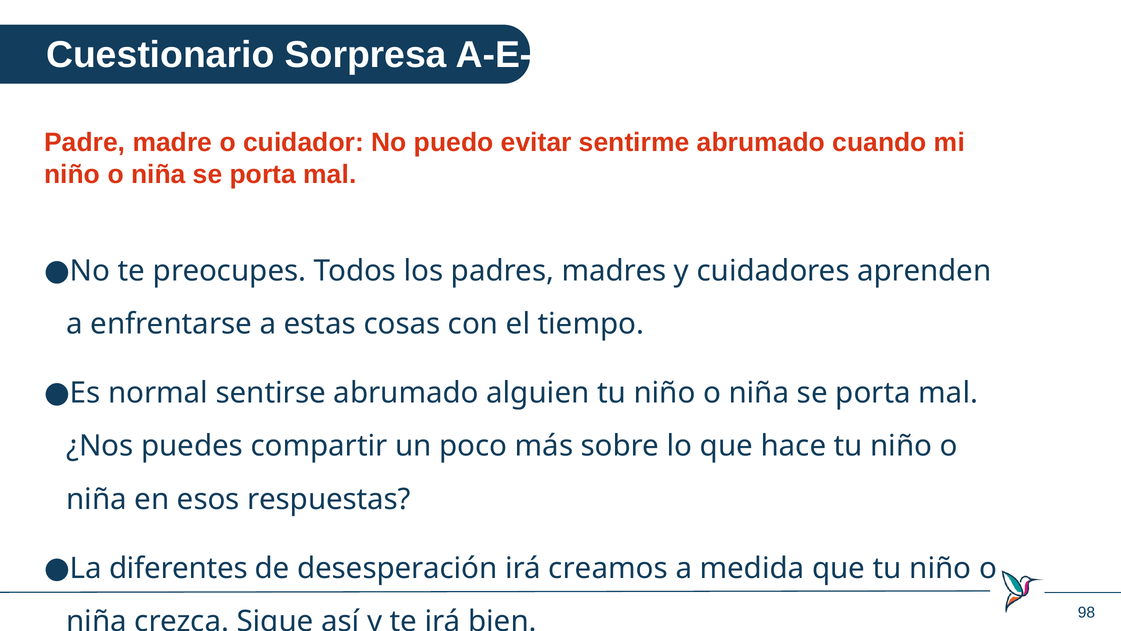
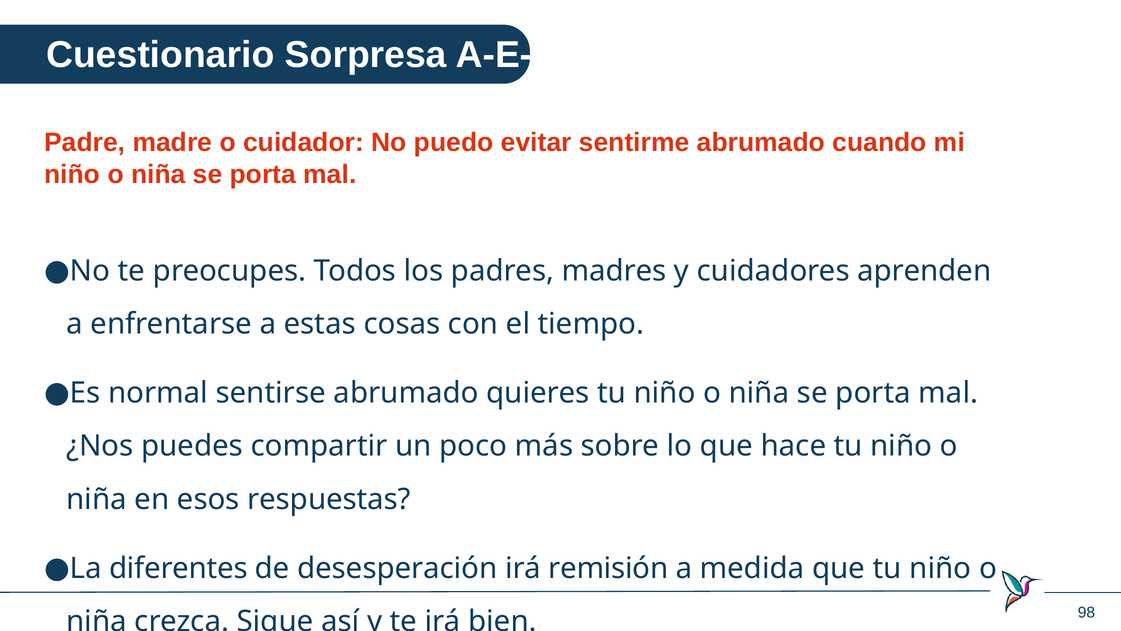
alguien: alguien -> quieres
creamos: creamos -> remisión
